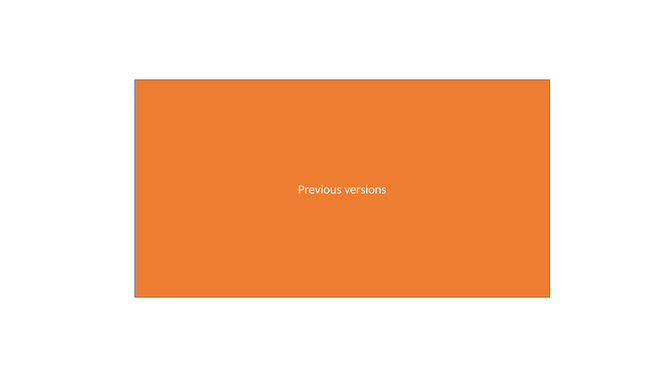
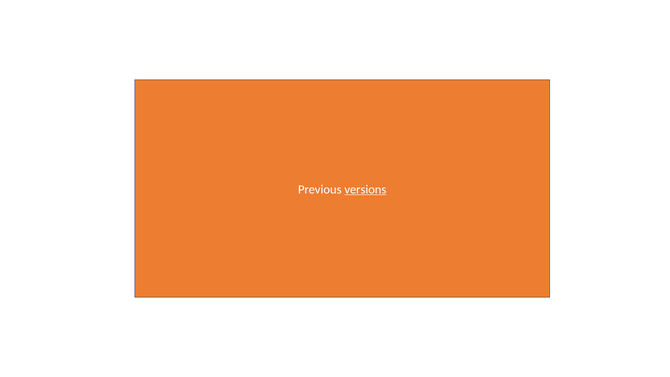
versions underline: none -> present
